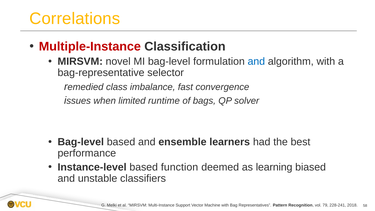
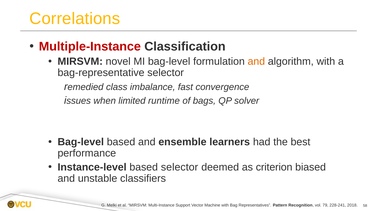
and at (256, 61) colour: blue -> orange
based function: function -> selector
learning: learning -> criterion
